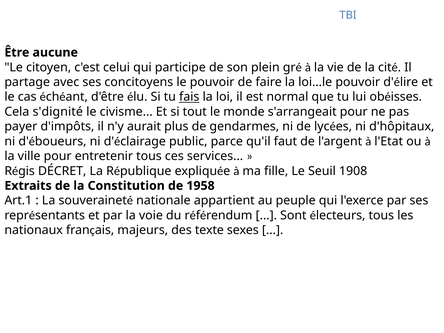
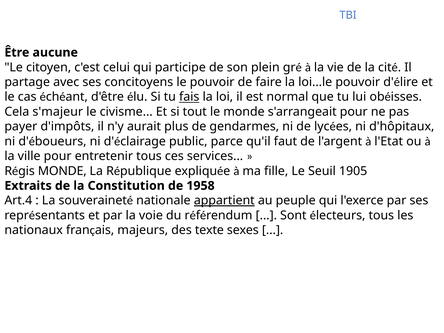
s'dignité: s'dignité -> s'majeur
DÉCRET at (62, 171): DÉCRET -> MONDE
1908: 1908 -> 1905
Art.1: Art.1 -> Art.4
appartient underline: none -> present
